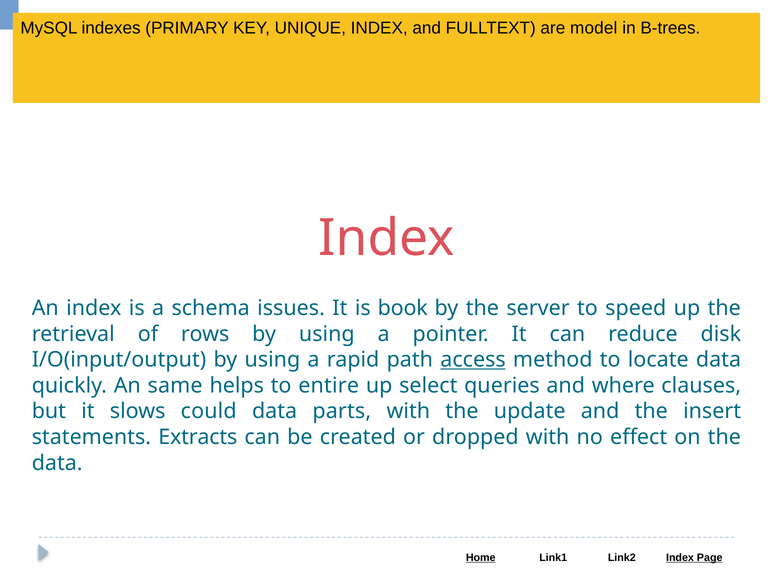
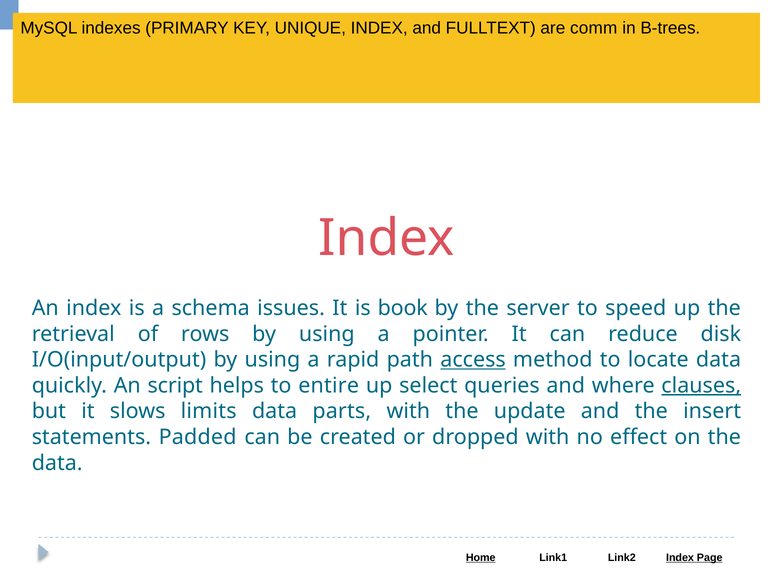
model: model -> comm
same: same -> script
clauses underline: none -> present
could: could -> limits
Extracts: Extracts -> Padded
